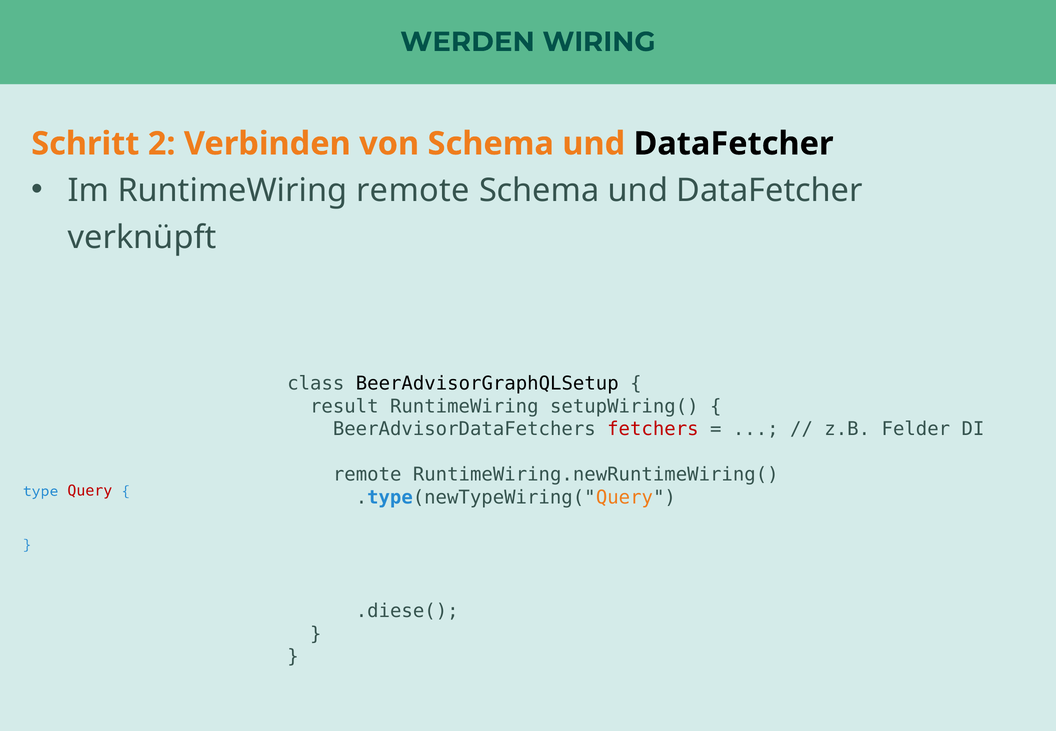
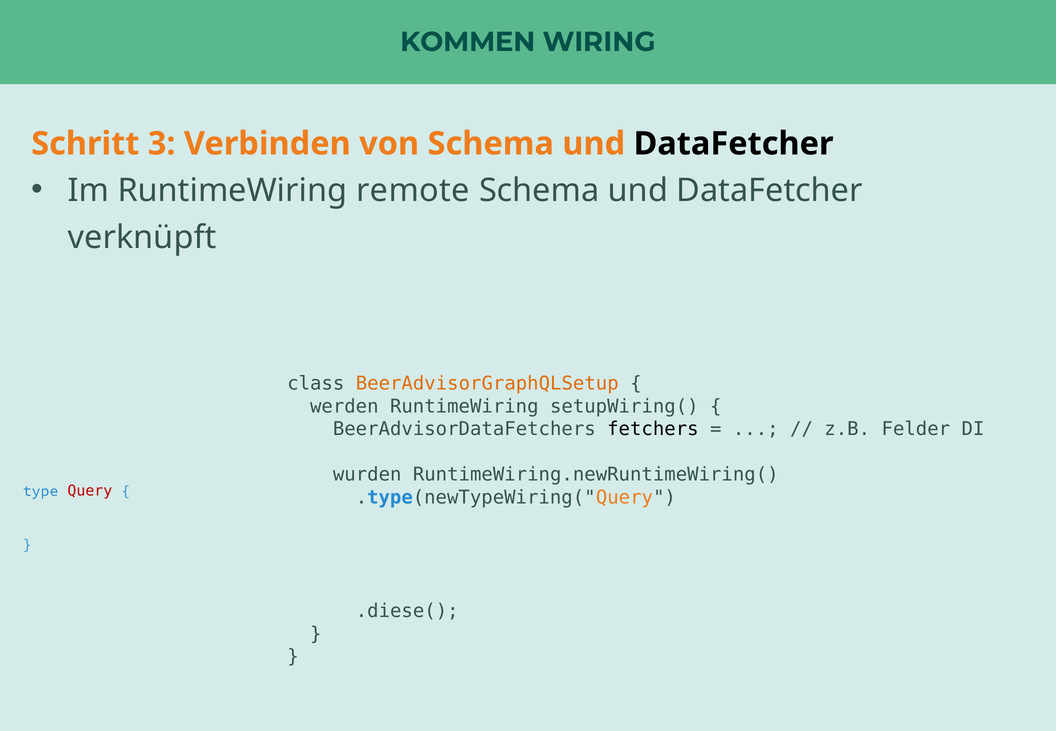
WERDEN: WERDEN -> KOMMEN
2: 2 -> 3
BeerAdvisorGraphQLSetup colour: black -> orange
result: result -> werden
fetchers colour: red -> black
remote at (367, 475): remote -> wurden
